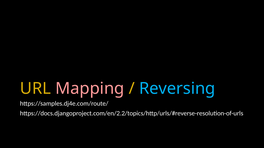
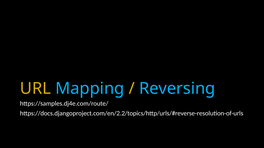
Mapping colour: pink -> light blue
